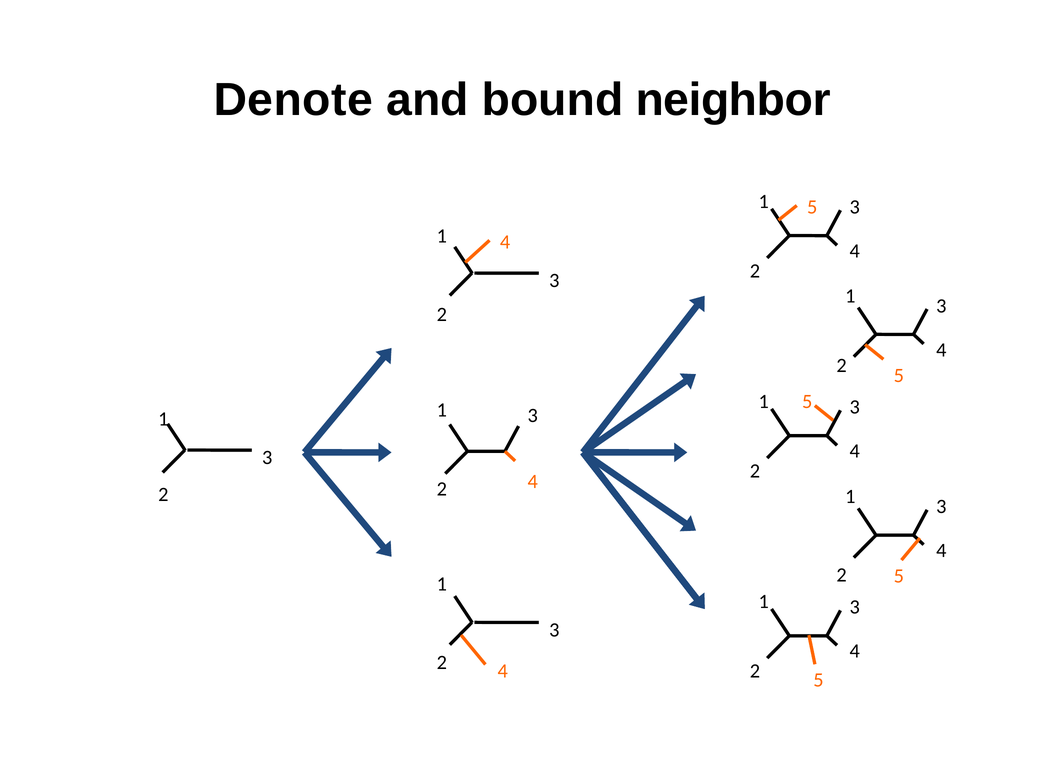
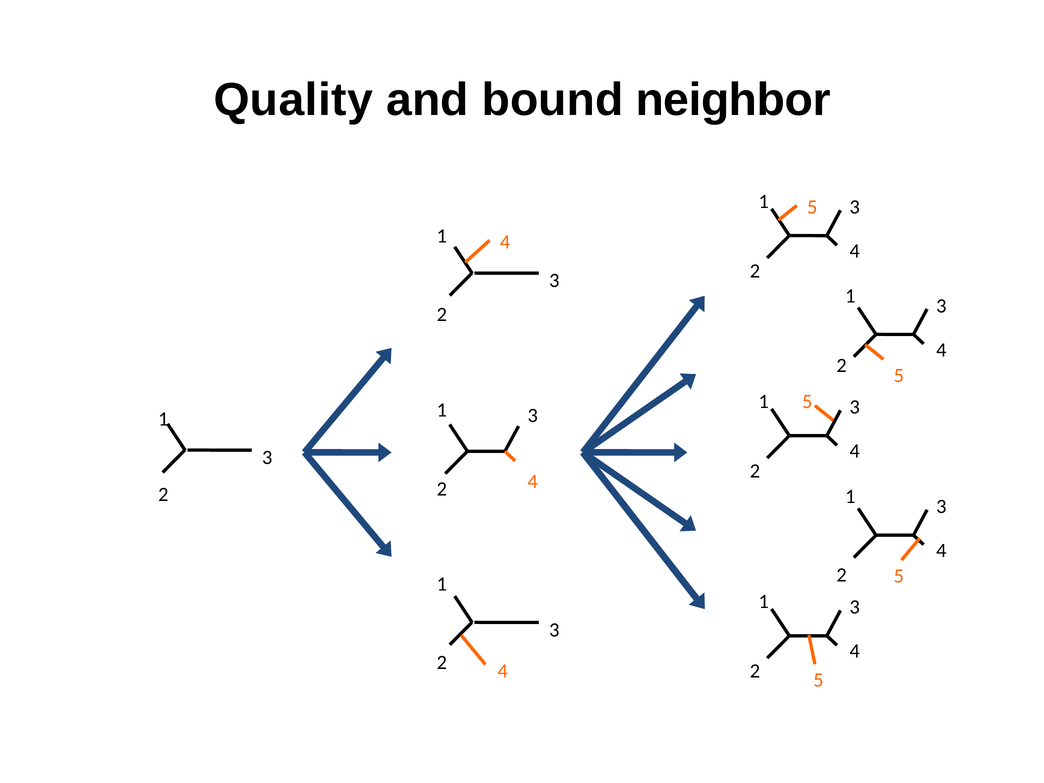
Denote: Denote -> Quality
